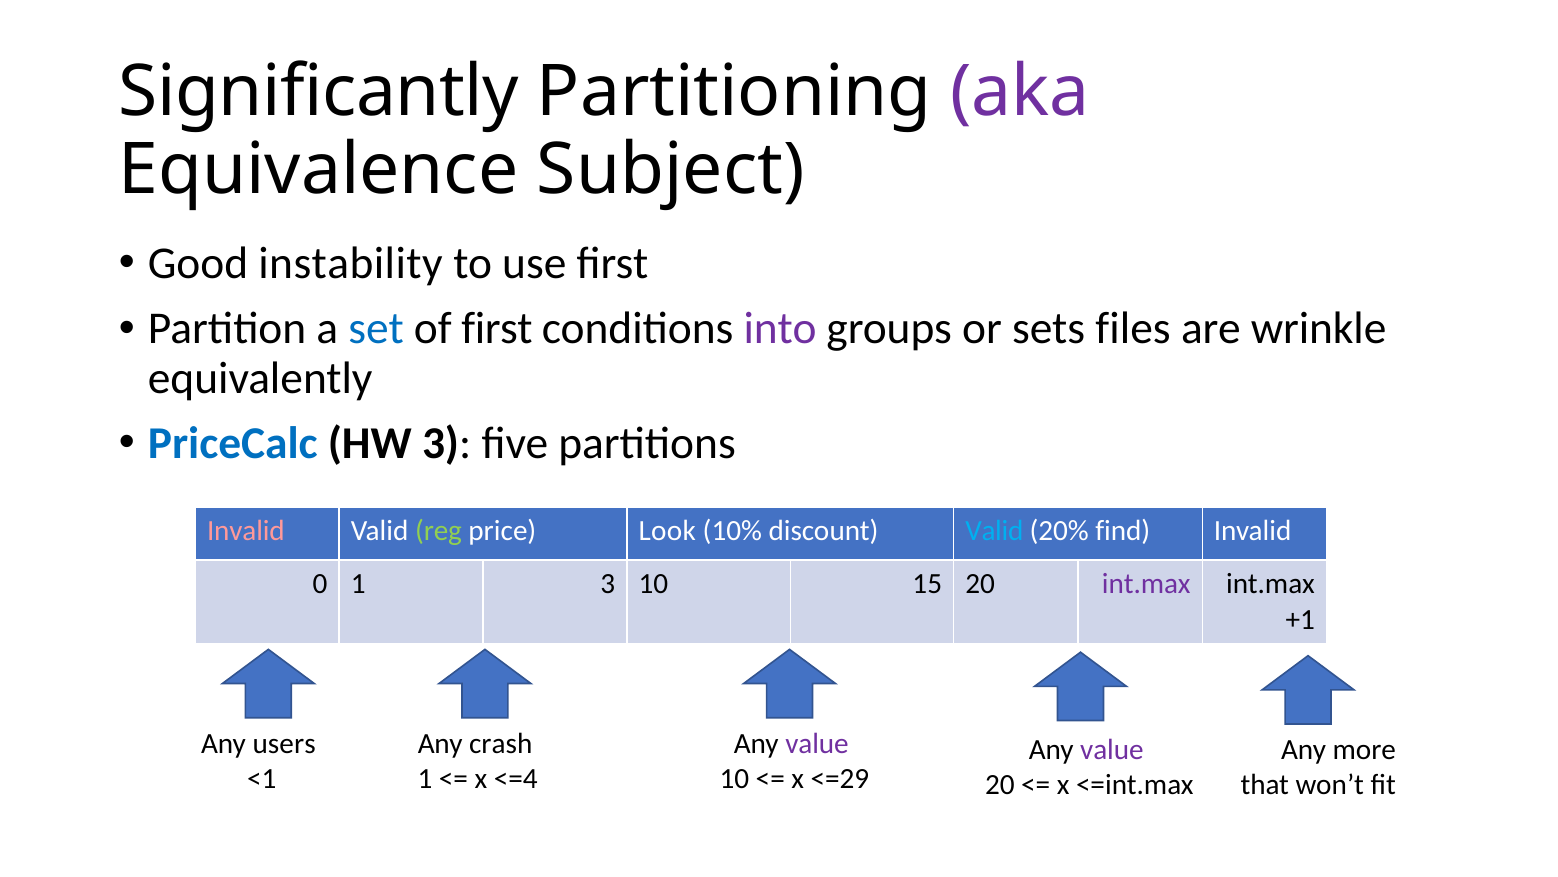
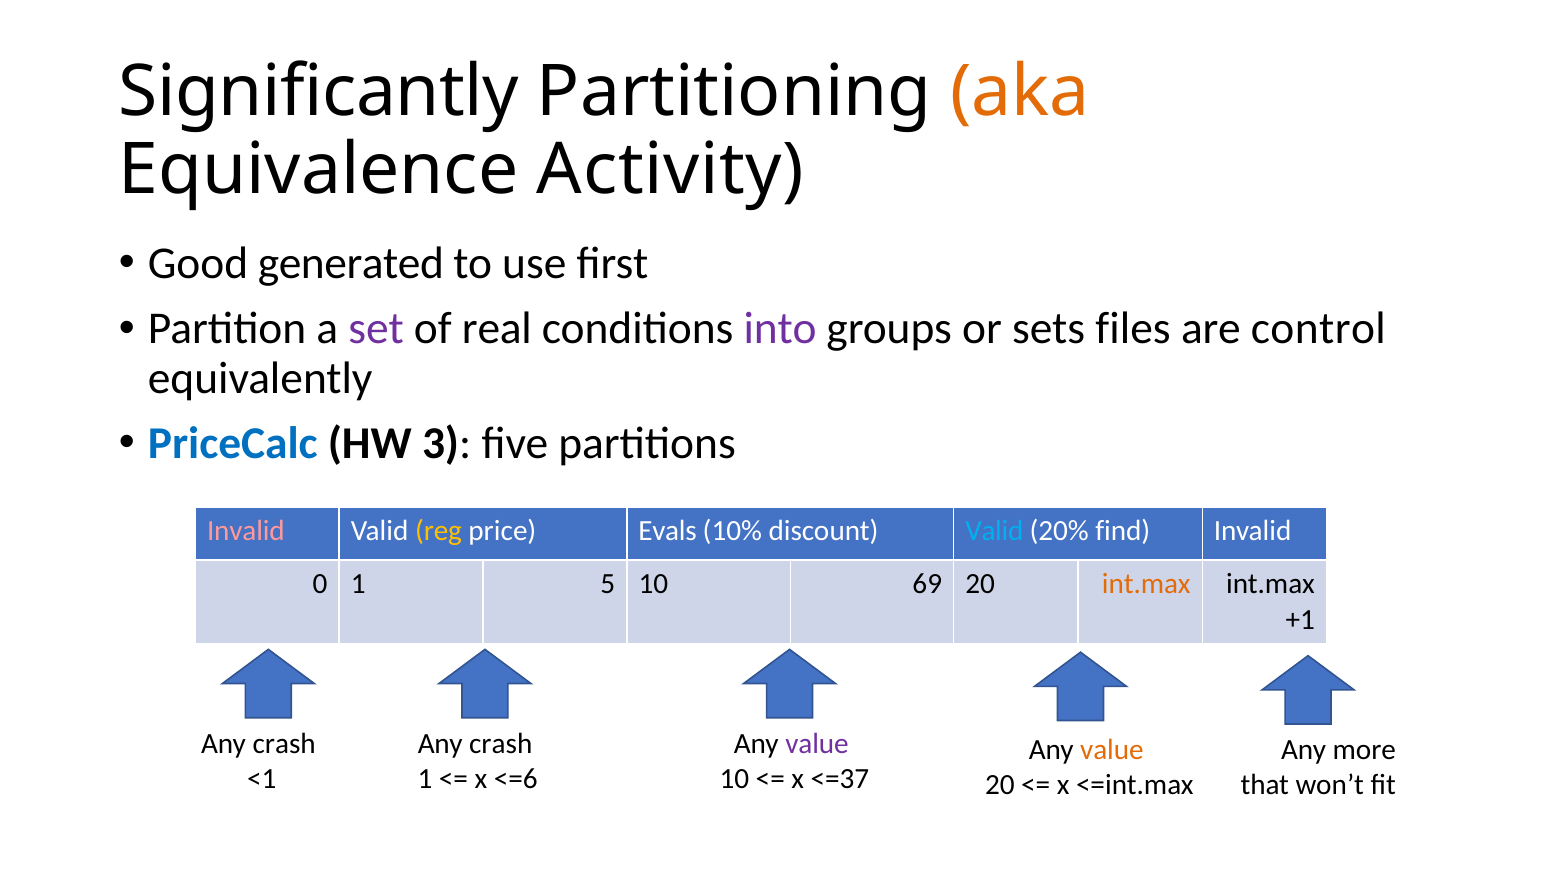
aka colour: purple -> orange
Subject: Subject -> Activity
instability: instability -> generated
set colour: blue -> purple
of first: first -> real
wrinkle: wrinkle -> control
reg colour: light green -> yellow
Look: Look -> Evals
1 3: 3 -> 5
15: 15 -> 69
int.max at (1146, 584) colour: purple -> orange
users at (284, 743): users -> crash
value at (1112, 749) colour: purple -> orange
<=4: <=4 -> <=6
<=29: <=29 -> <=37
